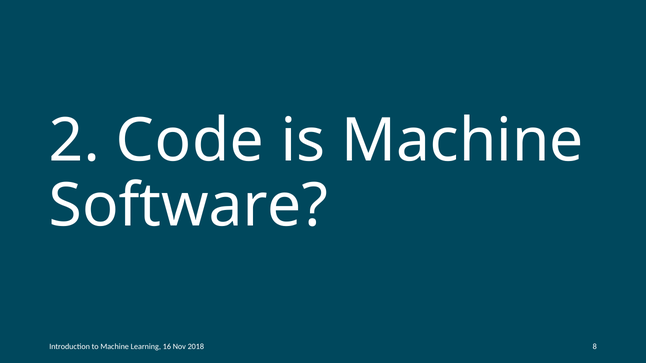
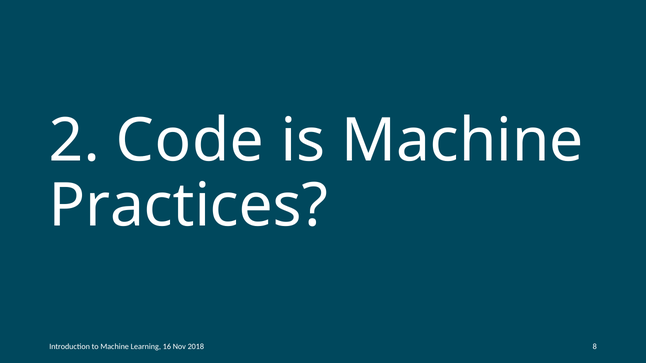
Software: Software -> Practices
